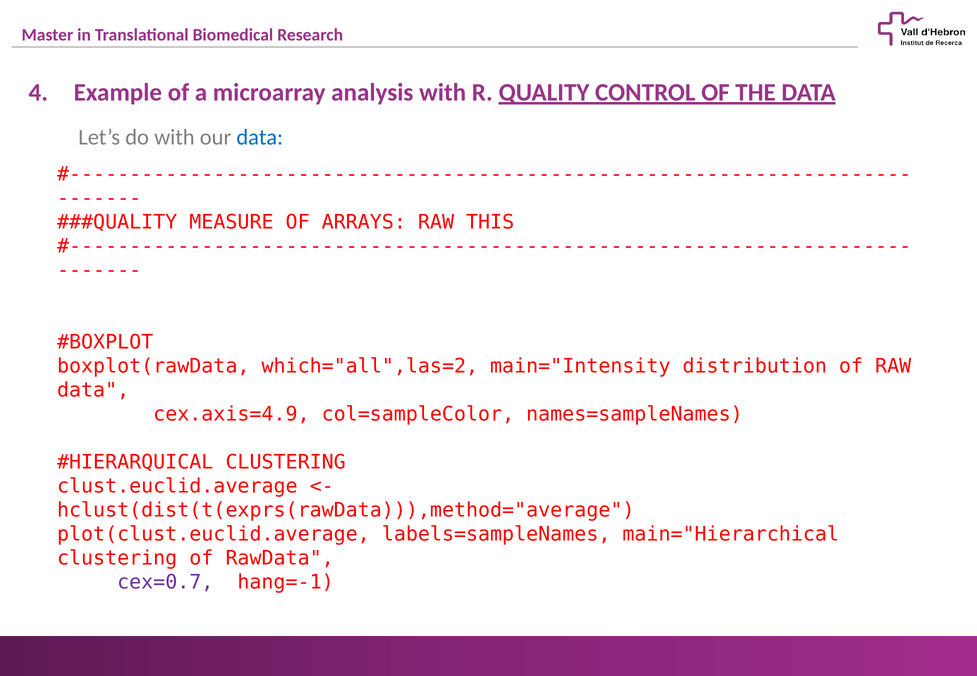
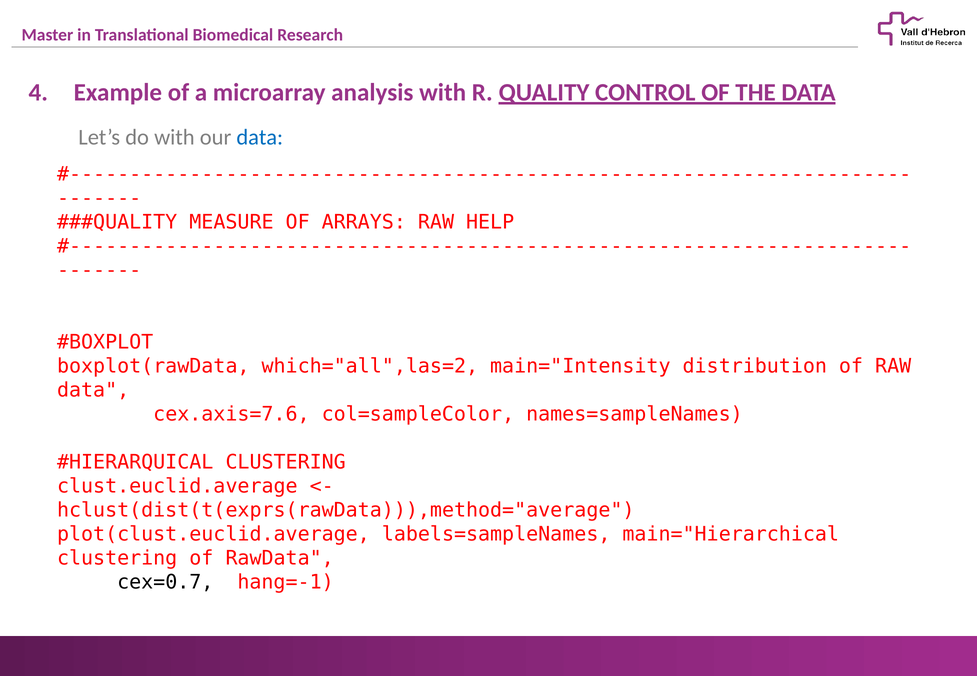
THIS: THIS -> HELP
cex.axis=4.9: cex.axis=4.9 -> cex.axis=7.6
cex=0.7 colour: purple -> black
